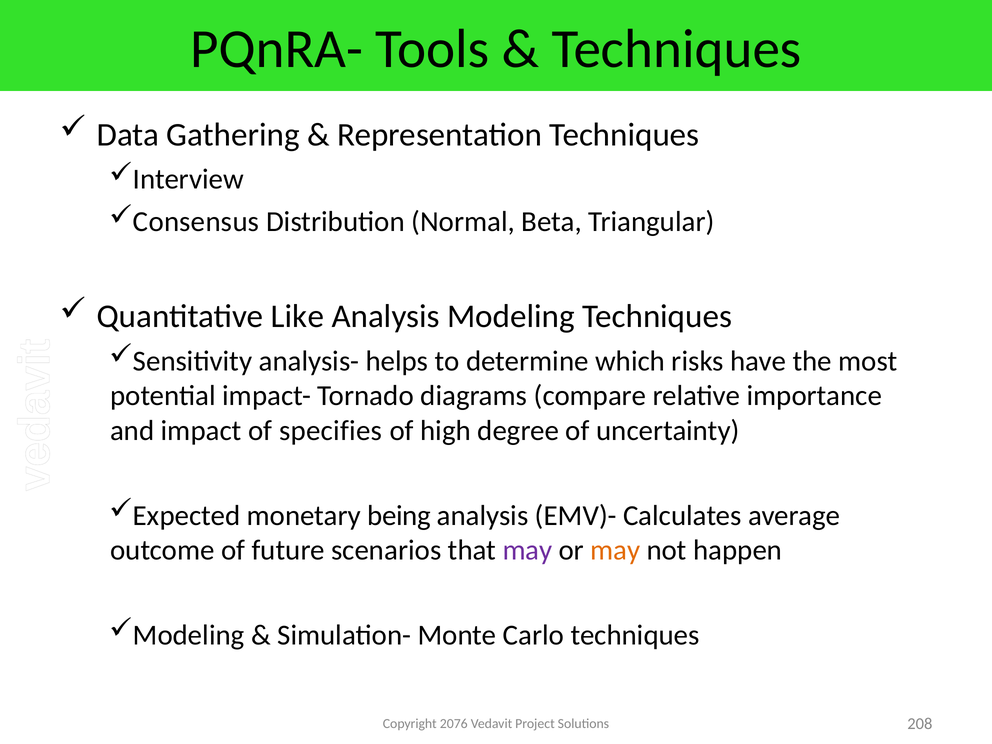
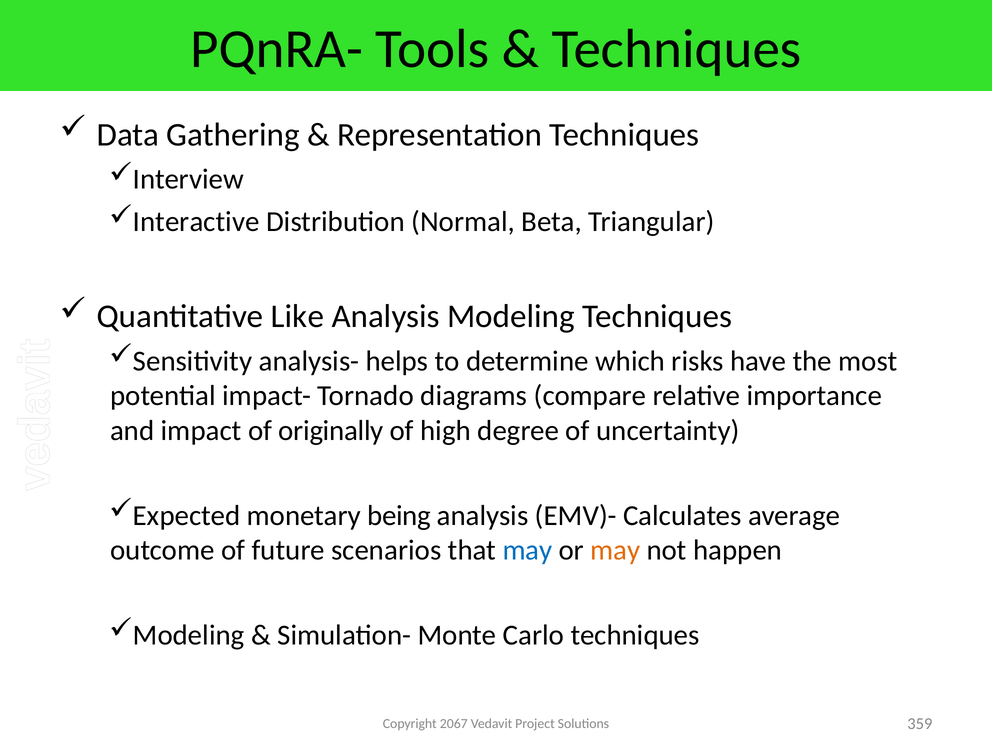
Consensus: Consensus -> Interactive
specifies: specifies -> originally
may at (527, 550) colour: purple -> blue
2076: 2076 -> 2067
208: 208 -> 359
